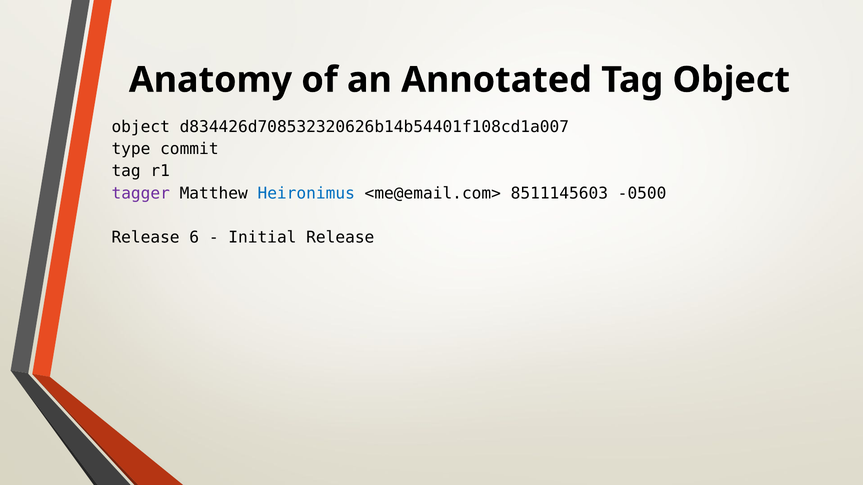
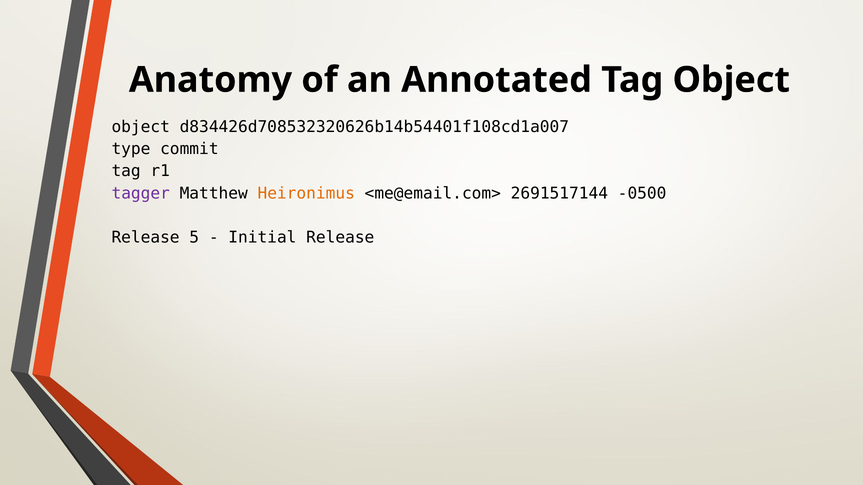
Heironimus colour: blue -> orange
8511145603: 8511145603 -> 2691517144
6: 6 -> 5
